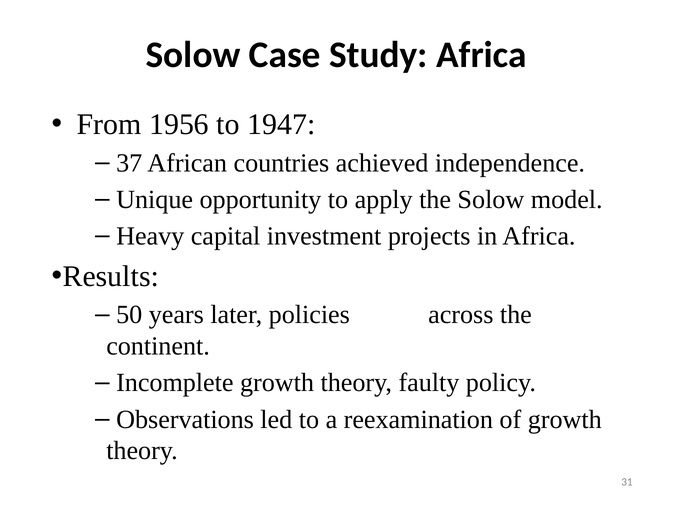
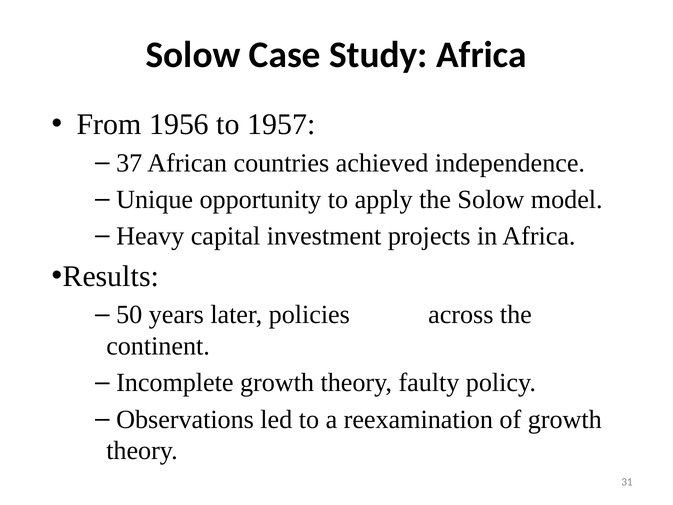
1947: 1947 -> 1957
